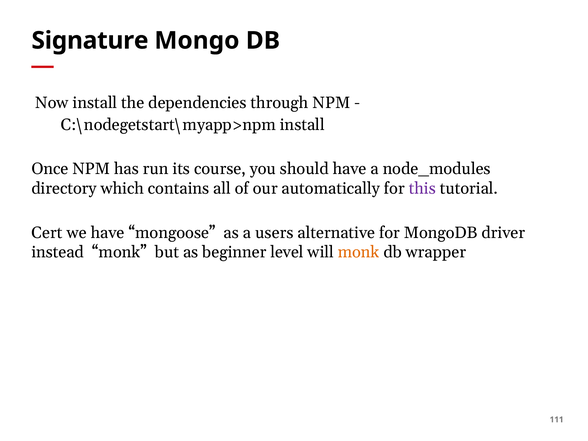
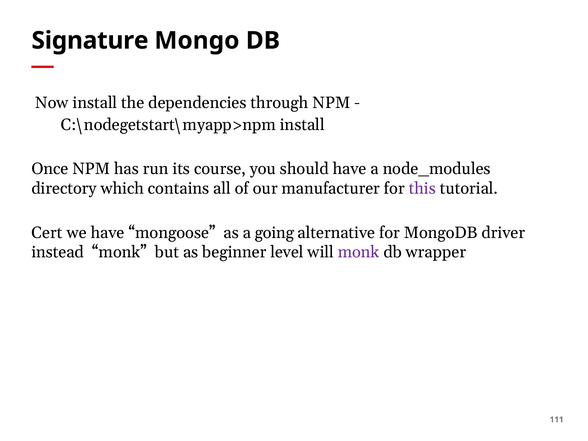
automatically: automatically -> manufacturer
users: users -> going
monk at (359, 252) colour: orange -> purple
